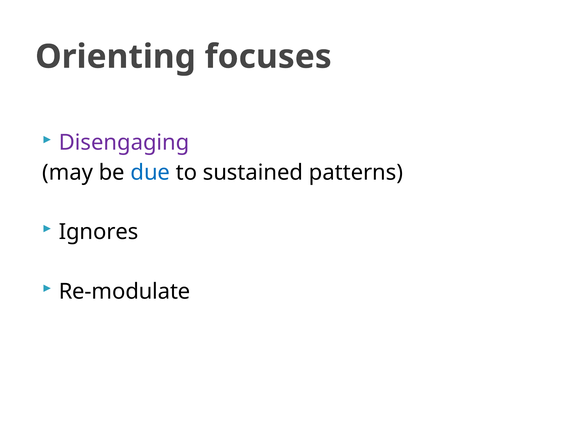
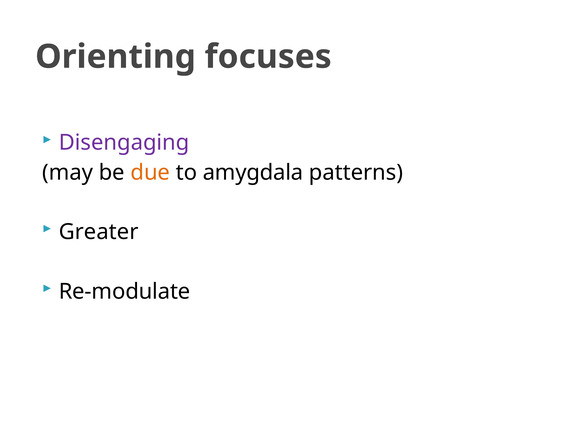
due colour: blue -> orange
sustained: sustained -> amygdala
Ignores: Ignores -> Greater
